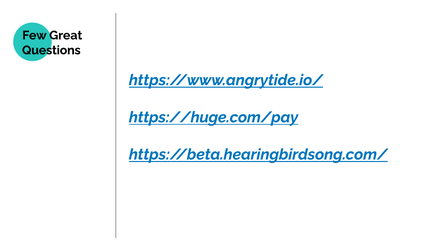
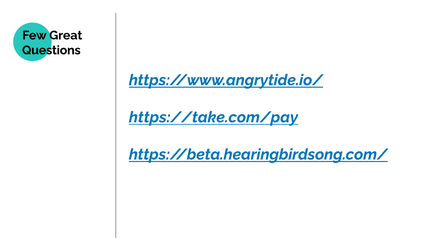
https://huge.com/pay: https://huge.com/pay -> https://take.com/pay
